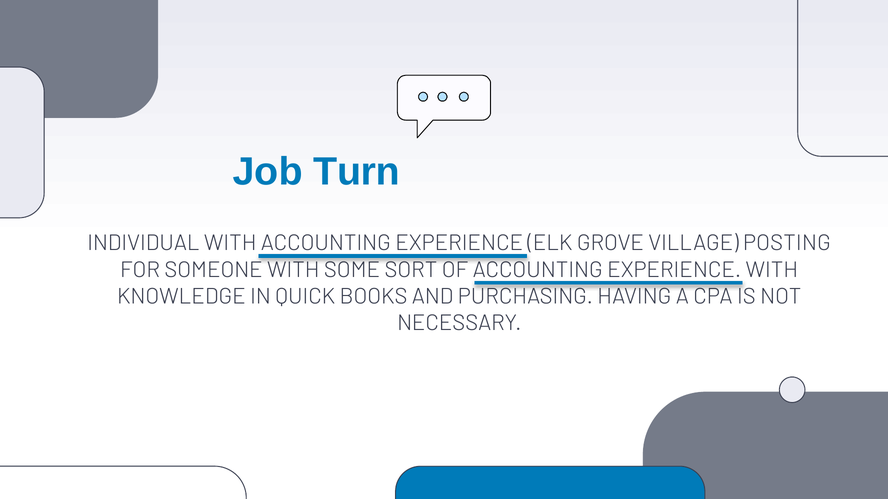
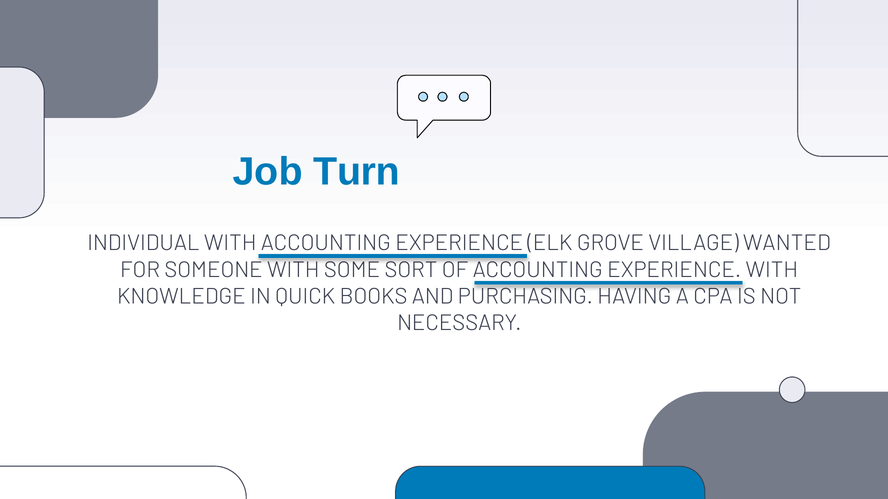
POSTING: POSTING -> WANTED
